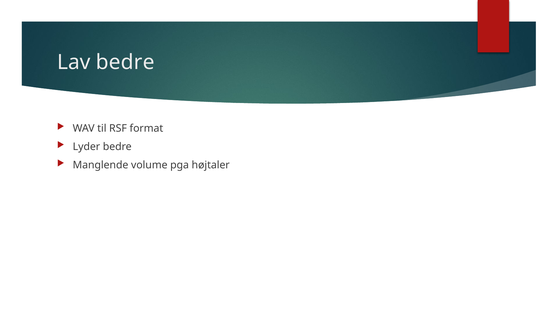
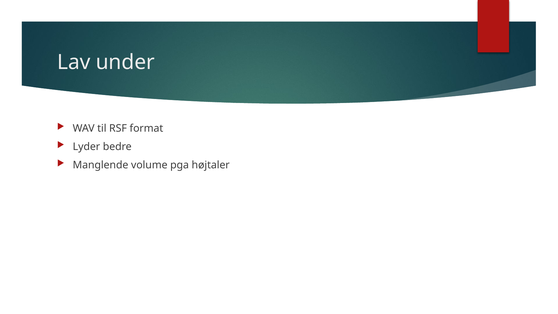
Lav bedre: bedre -> under
